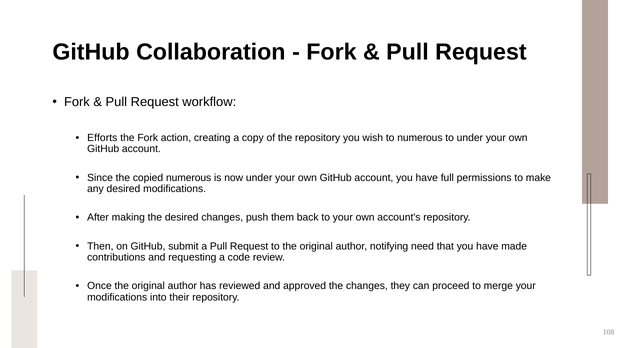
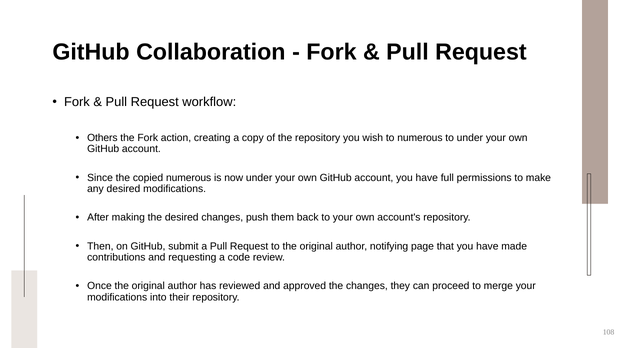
Efforts: Efforts -> Others
need: need -> page
